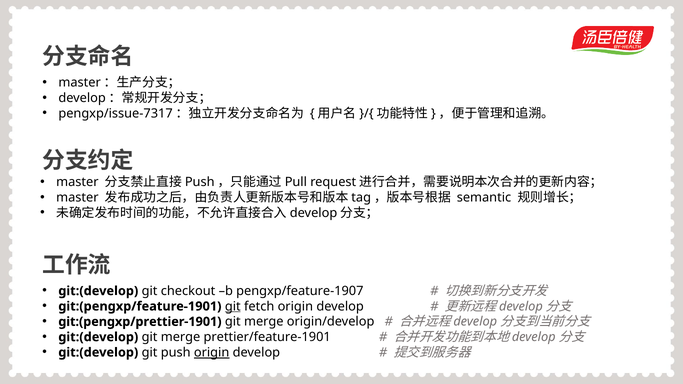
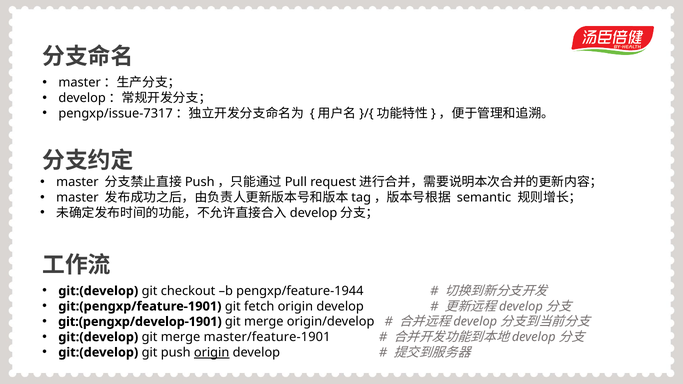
pengxp/feature-1907: pengxp/feature-1907 -> pengxp/feature-1944
git at (233, 306) underline: present -> none
git:(pengxp/prettier-1901: git:(pengxp/prettier-1901 -> git:(pengxp/develop-1901
prettier/feature-1901: prettier/feature-1901 -> master/feature-1901
